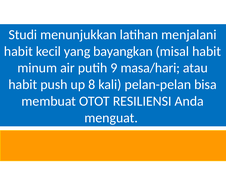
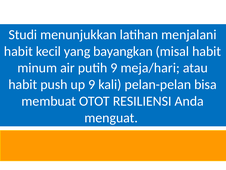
masa/hari: masa/hari -> meja/hari
up 8: 8 -> 9
